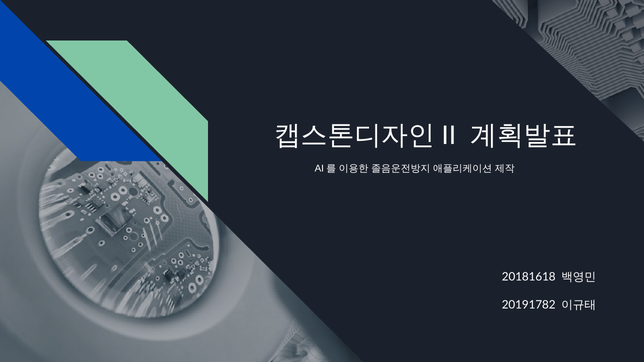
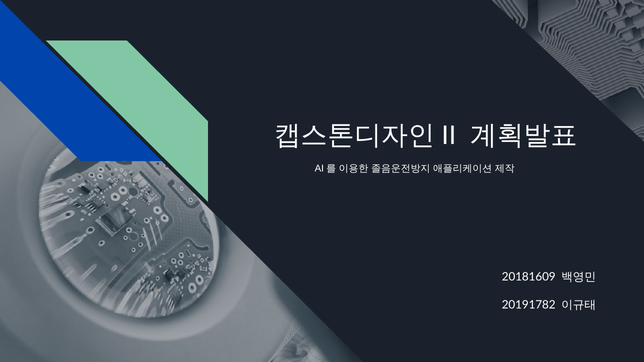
20181618: 20181618 -> 20181609
